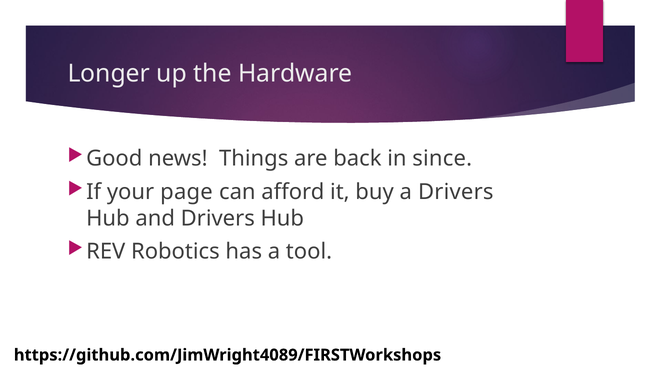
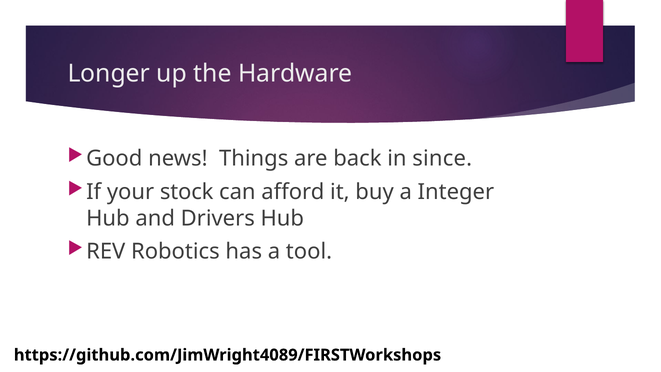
page: page -> stock
a Drivers: Drivers -> Integer
